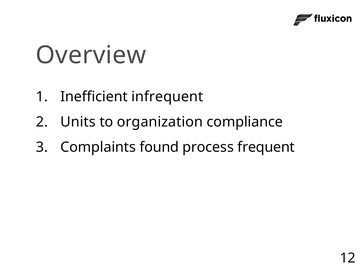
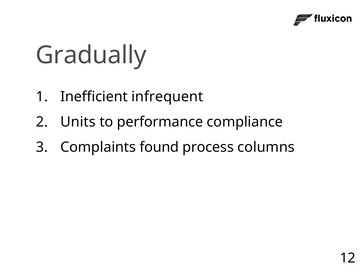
Overview: Overview -> Gradually
organization: organization -> performance
frequent: frequent -> columns
